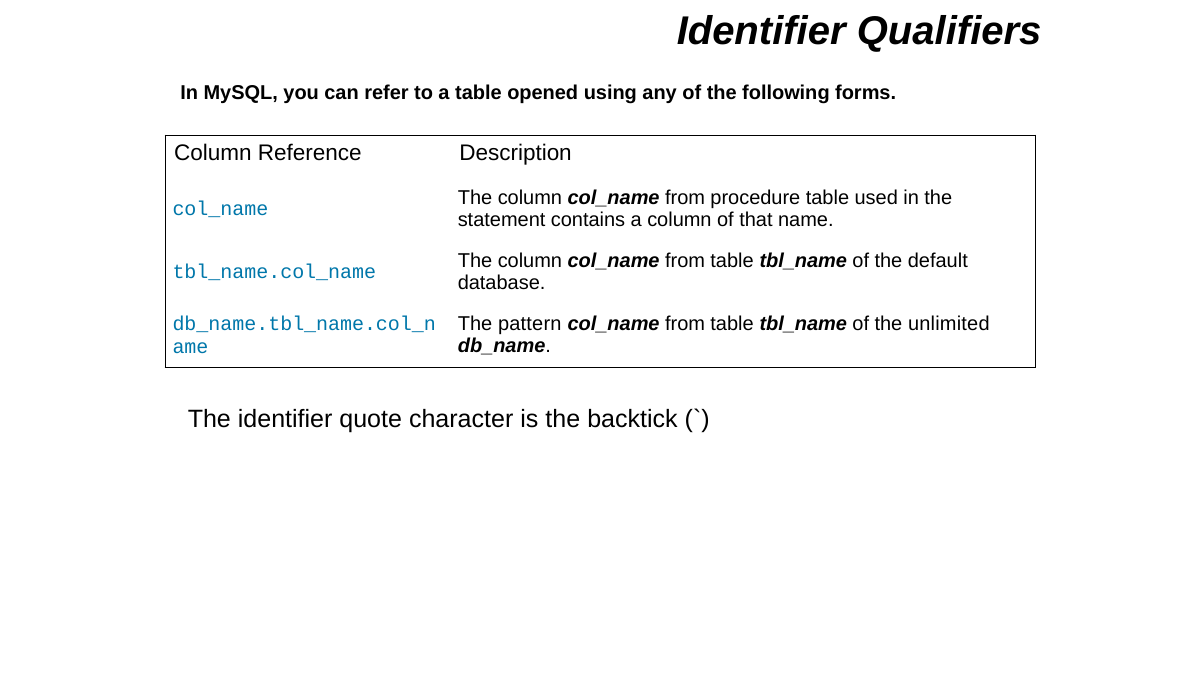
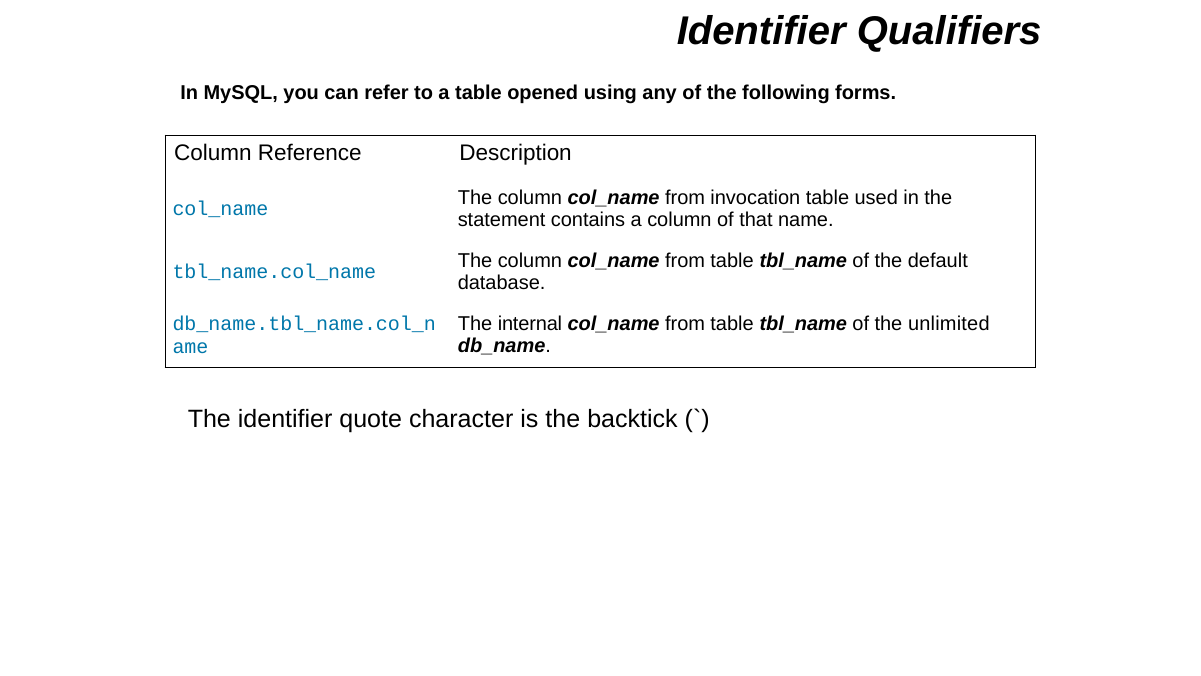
procedure: procedure -> invocation
pattern: pattern -> internal
